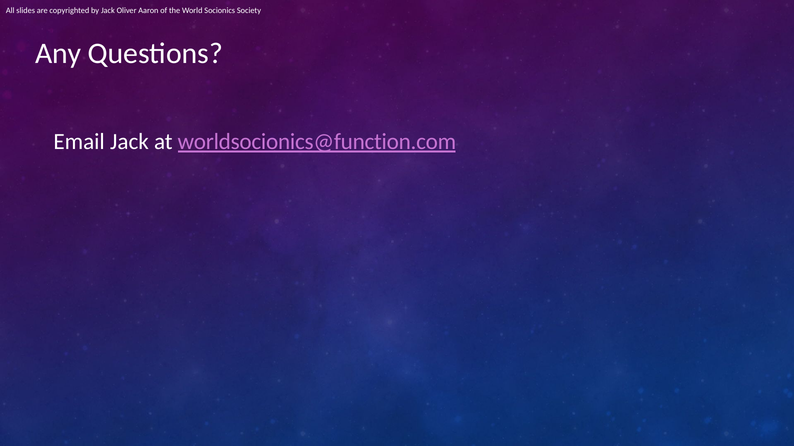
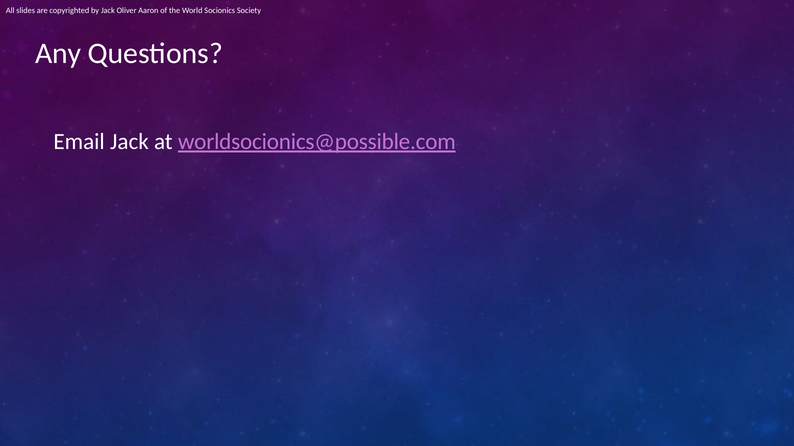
worldsocionics@function.com: worldsocionics@function.com -> worldsocionics@possible.com
